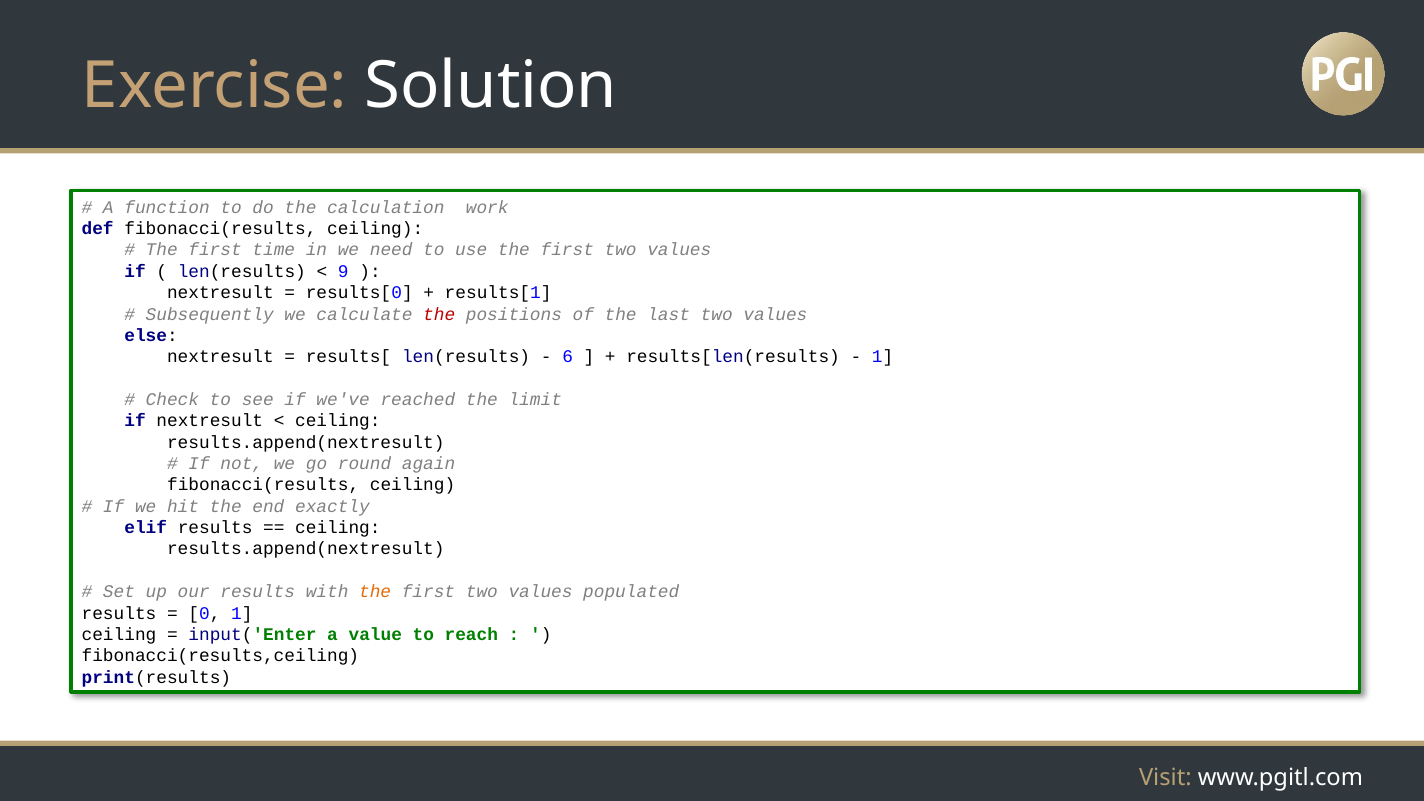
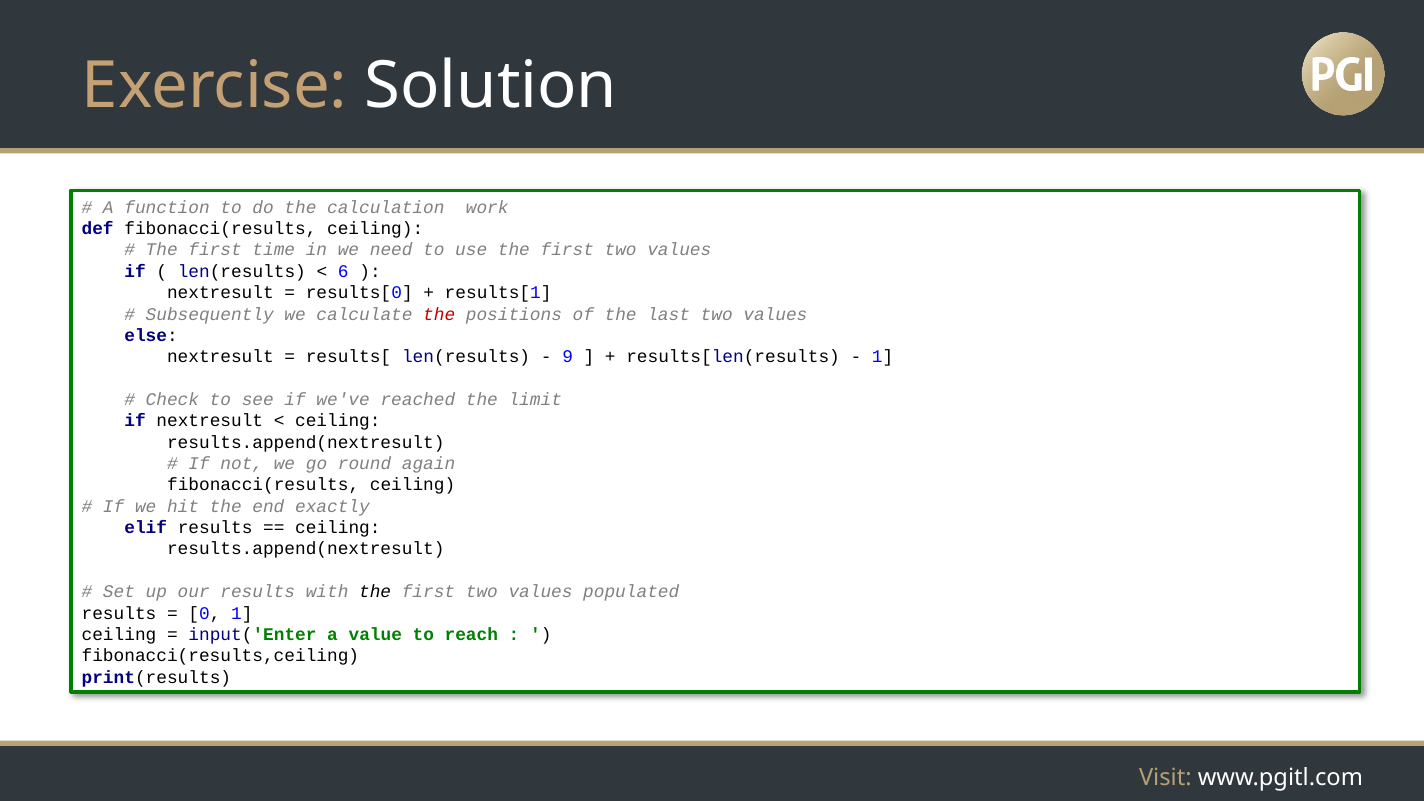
9: 9 -> 6
6: 6 -> 9
the at (375, 592) colour: orange -> black
